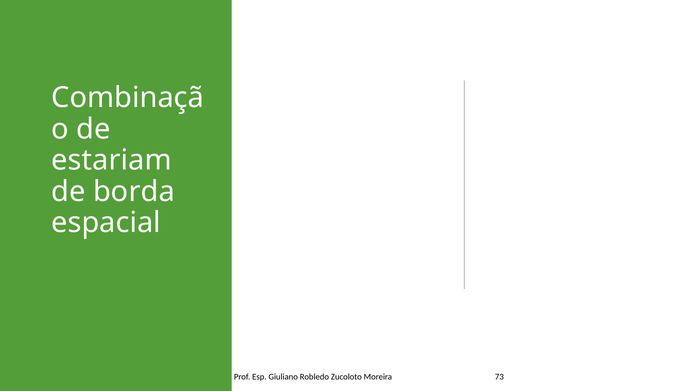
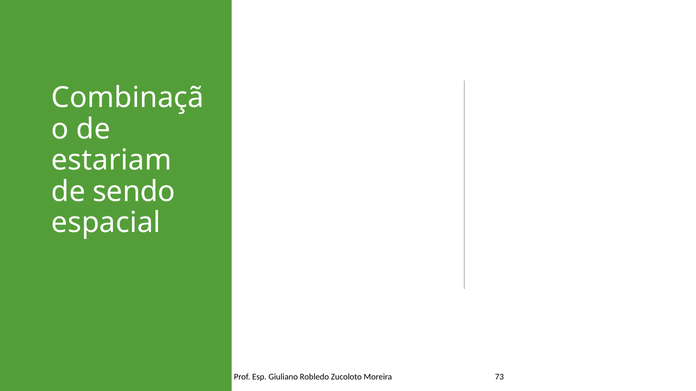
borda: borda -> sendo
